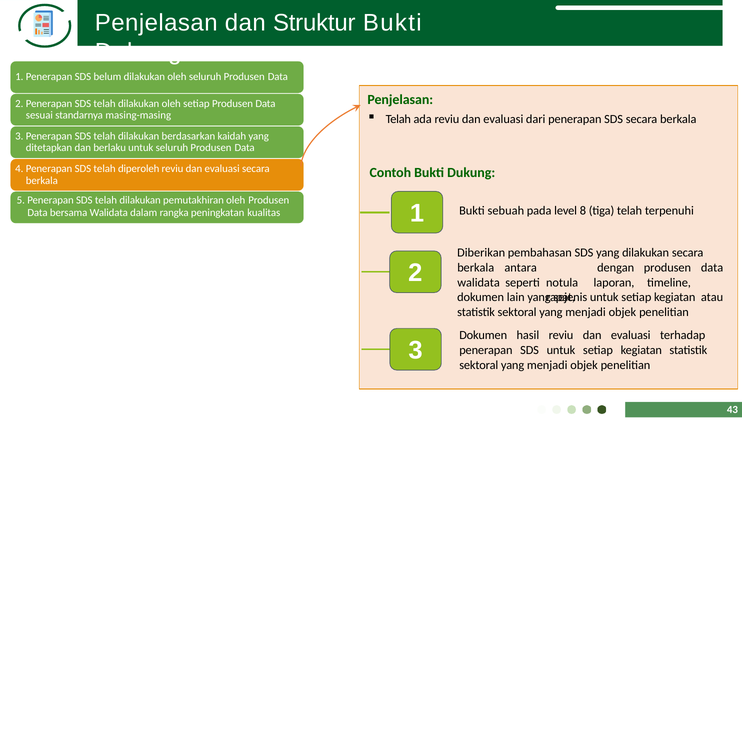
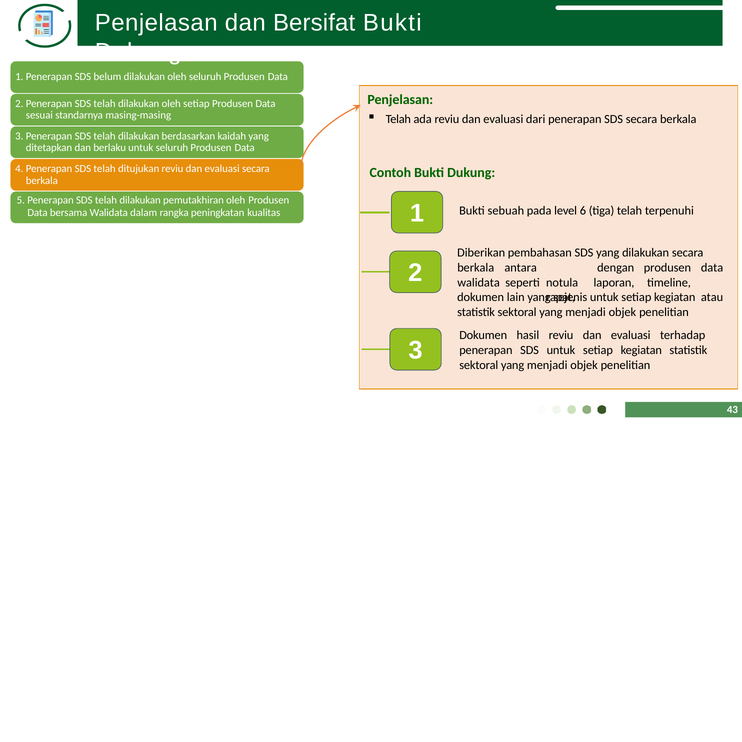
Struktur: Struktur -> Bersifat
diperoleh: diperoleh -> ditujukan
8: 8 -> 6
